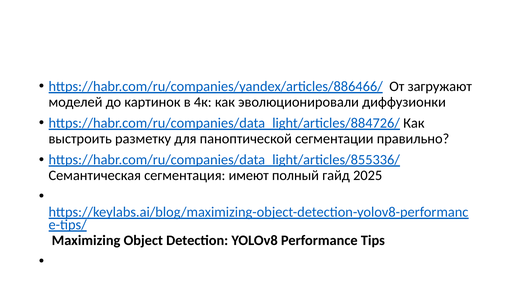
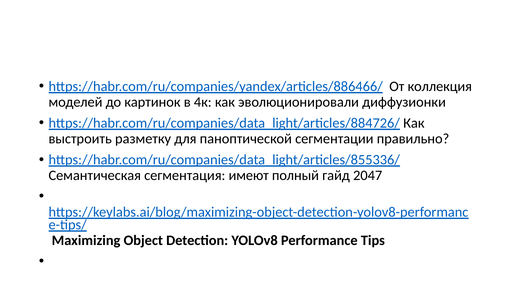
загружают: загружают -> коллекция
2025: 2025 -> 2047
